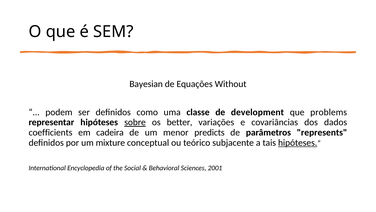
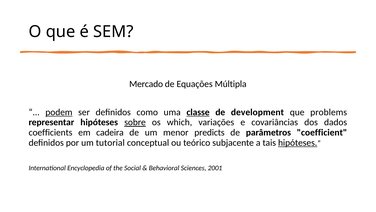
Bayesian: Bayesian -> Mercado
Without: Without -> Múltipla
podem underline: none -> present
classe underline: none -> present
better: better -> which
represents: represents -> coefficient
mixture: mixture -> tutorial
